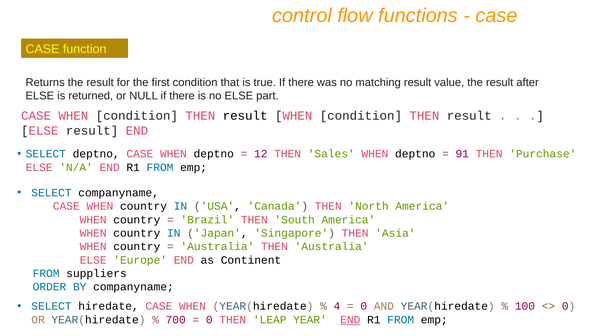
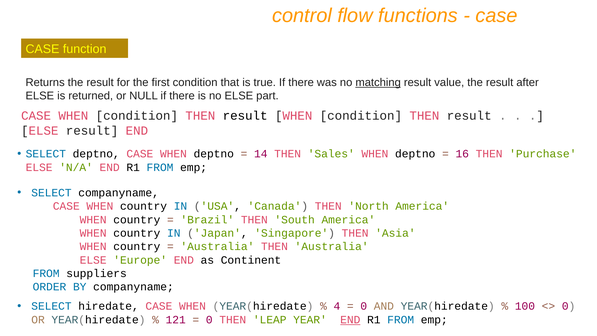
matching underline: none -> present
12: 12 -> 14
91: 91 -> 16
700: 700 -> 121
